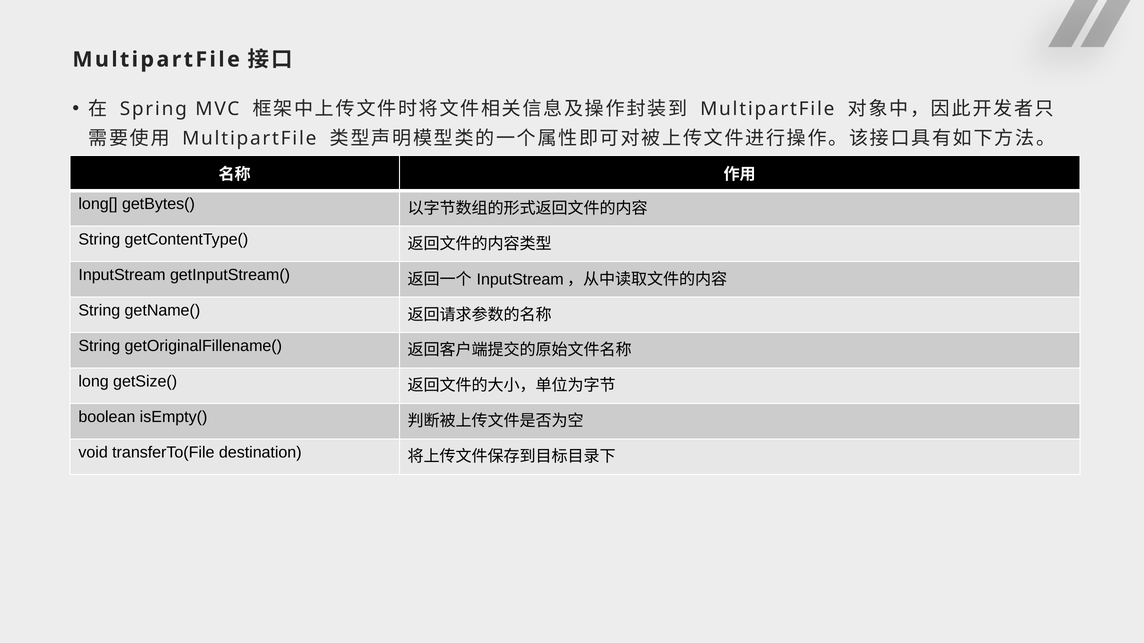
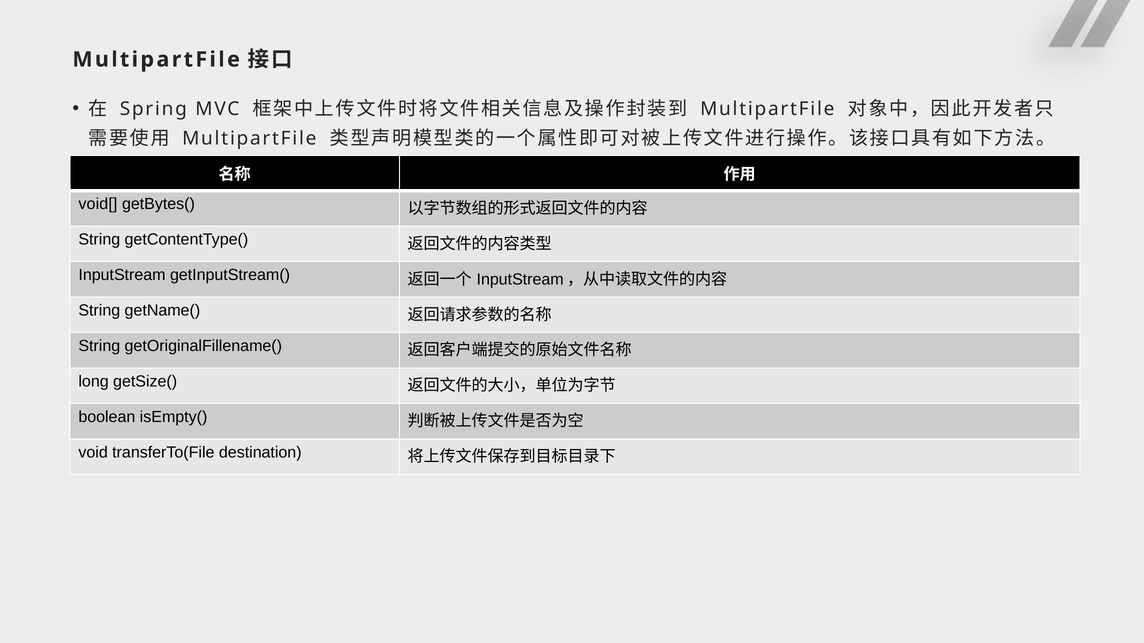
long[: long[ -> void[
